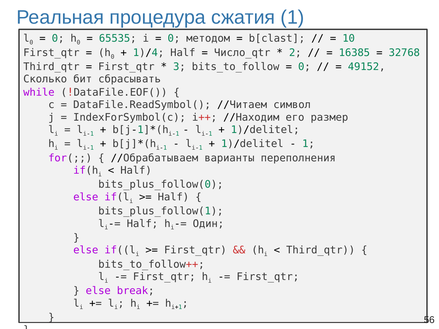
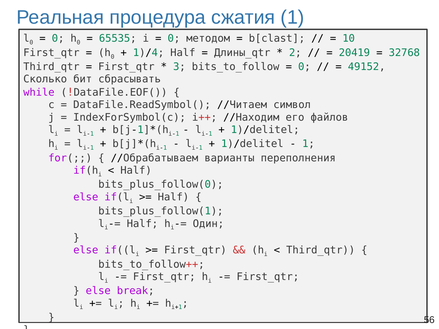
Число_qtr: Число_qtr -> Длины_qtr
16385: 16385 -> 20419
размер: размер -> файлов
